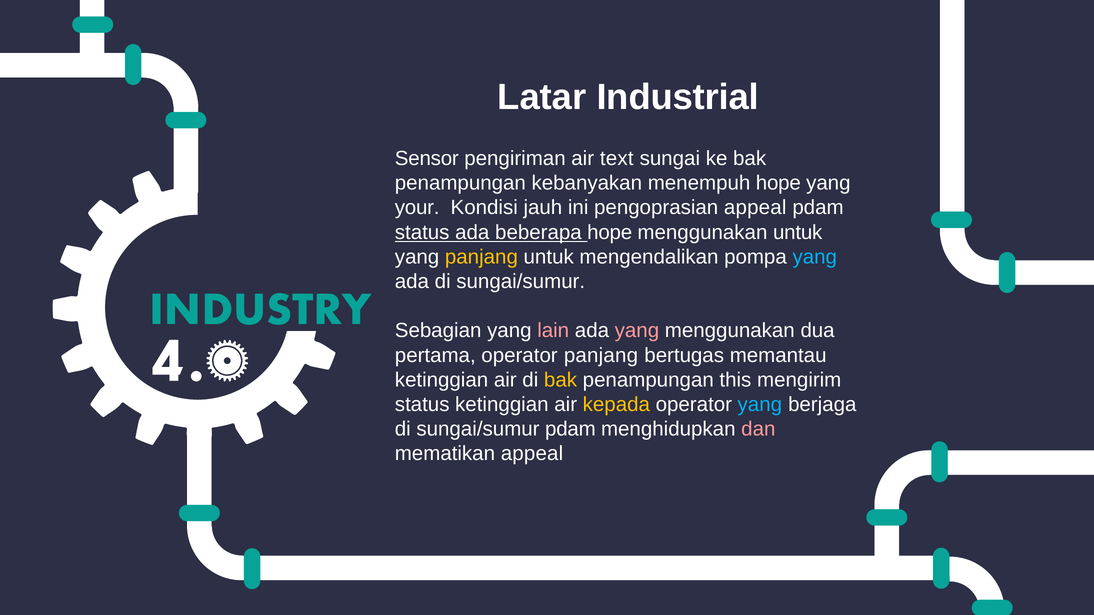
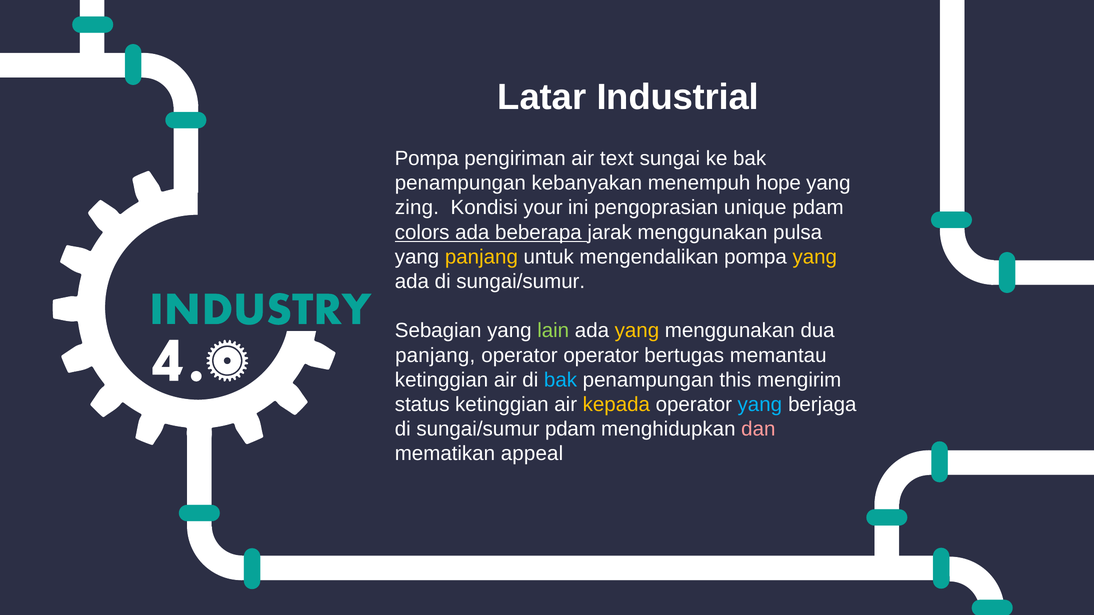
Sensor at (427, 159): Sensor -> Pompa
your: your -> zing
jauh: jauh -> your
pengoprasian appeal: appeal -> unique
status at (422, 232): status -> colors
beberapa hope: hope -> jarak
menggunakan untuk: untuk -> pulsa
yang at (815, 257) colour: light blue -> yellow
lain colour: pink -> light green
yang at (637, 331) colour: pink -> yellow
pertama at (435, 356): pertama -> panjang
operator panjang: panjang -> operator
bak at (561, 380) colour: yellow -> light blue
